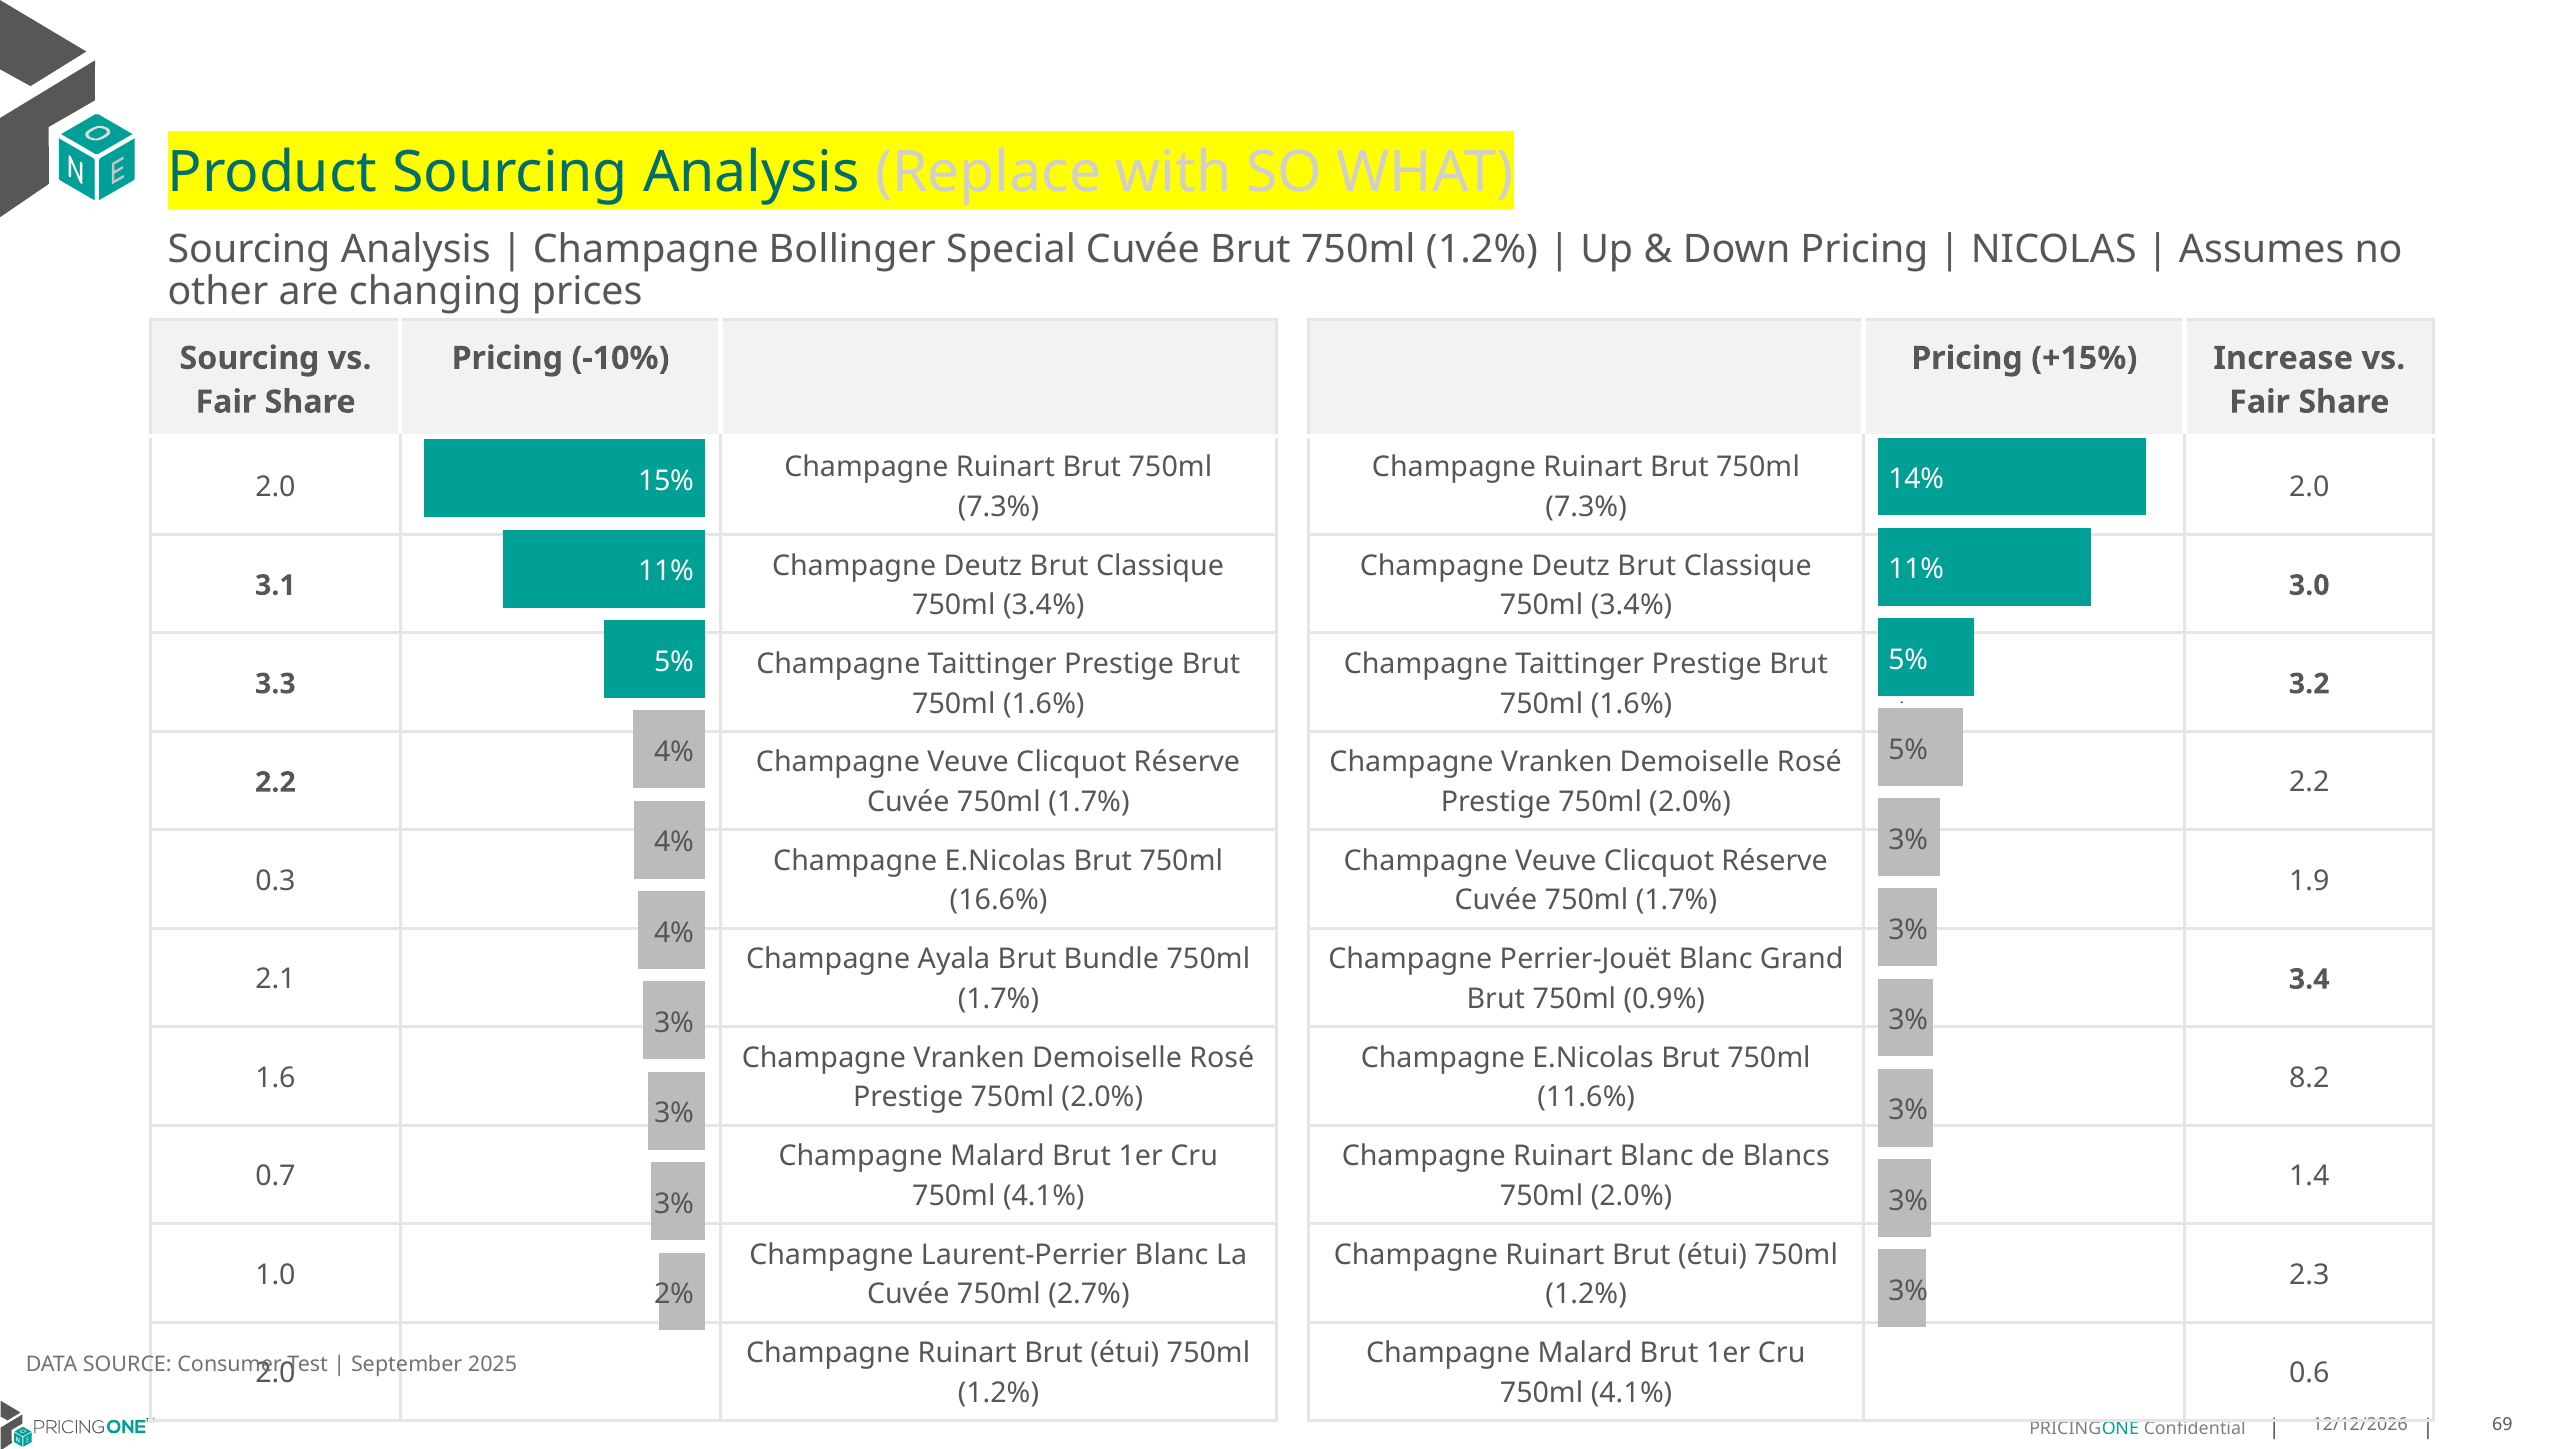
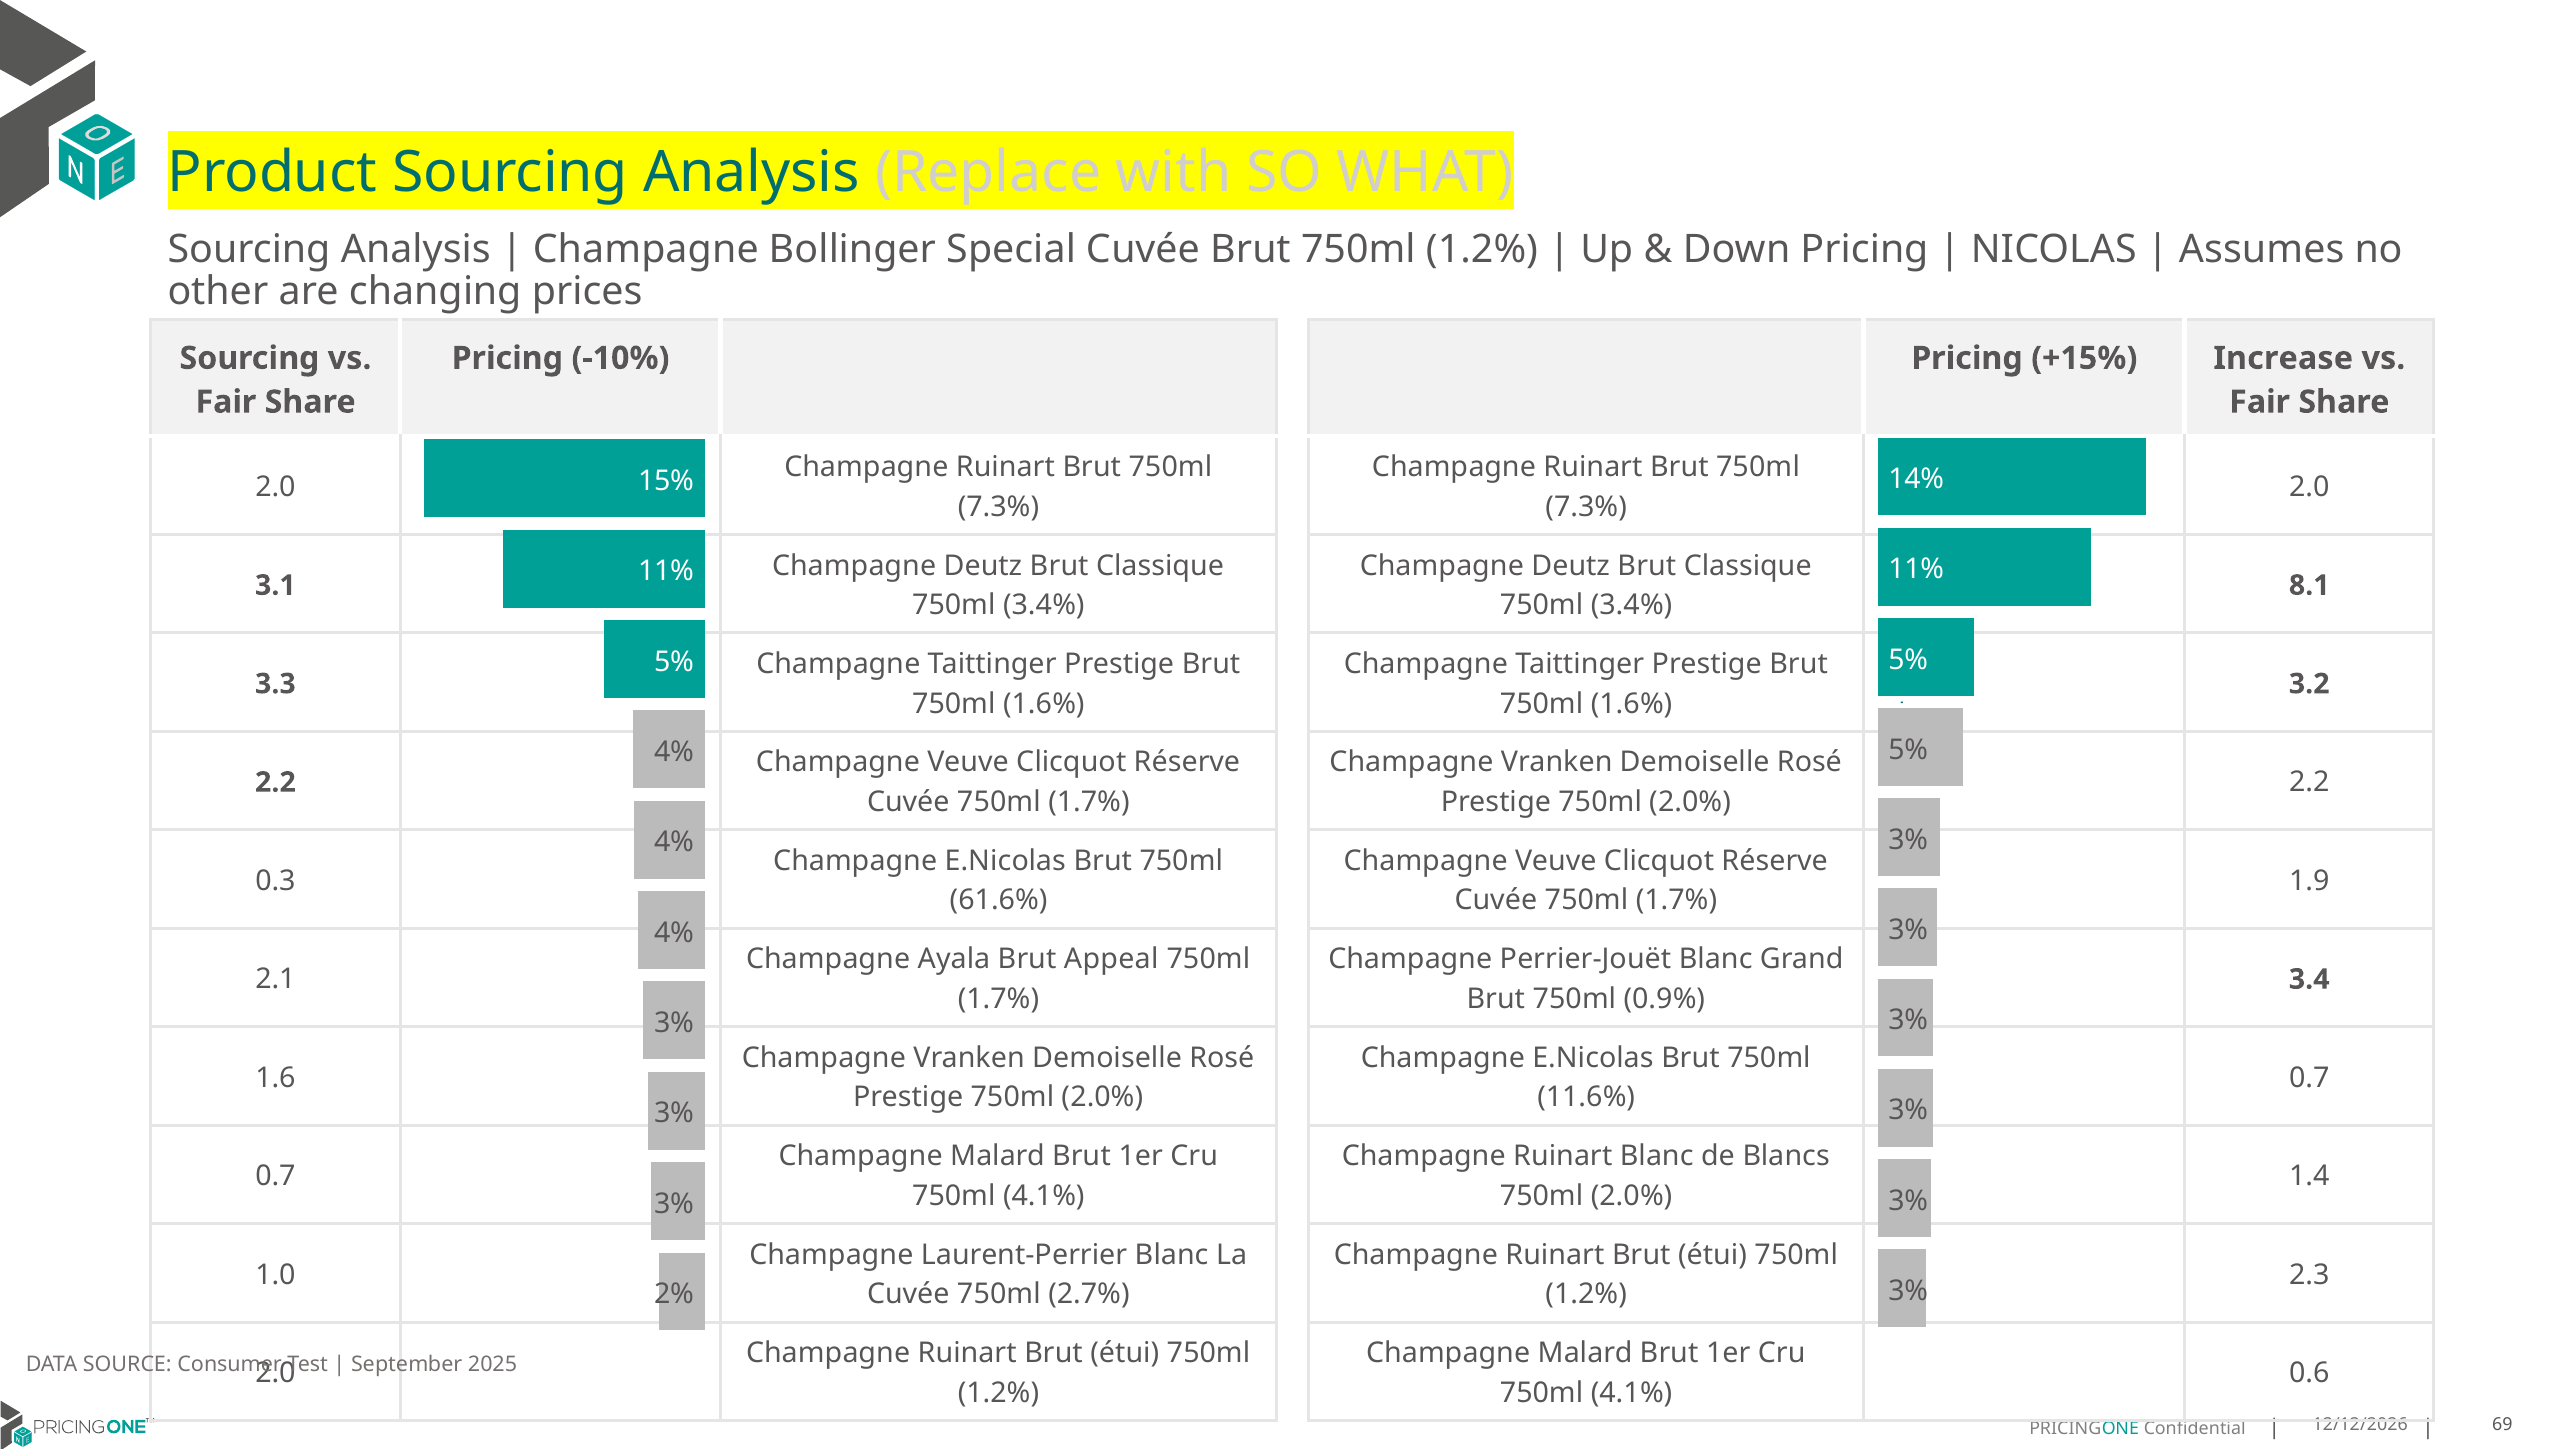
3.0: 3.0 -> 8.1
16.6%: 16.6% -> 61.6%
Bundle: Bundle -> Appeal
8.2 at (2309, 1078): 8.2 -> 0.7
